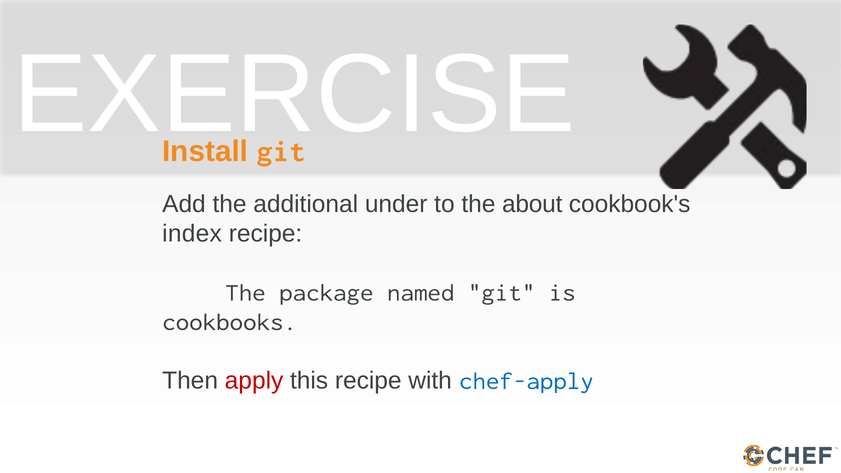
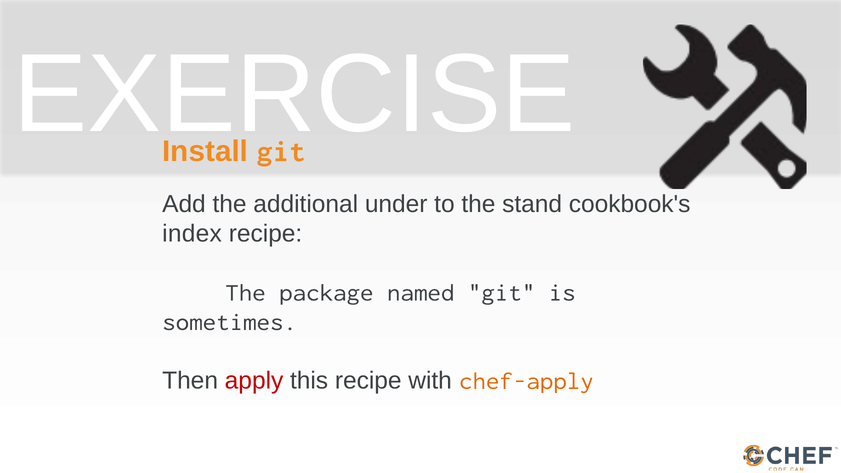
about: about -> stand
cookbooks: cookbooks -> sometimes
chef-apply colour: blue -> orange
